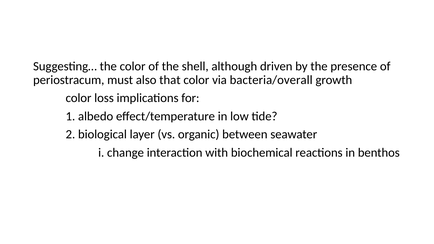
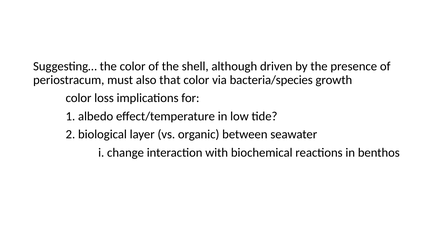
bacteria/overall: bacteria/overall -> bacteria/species
